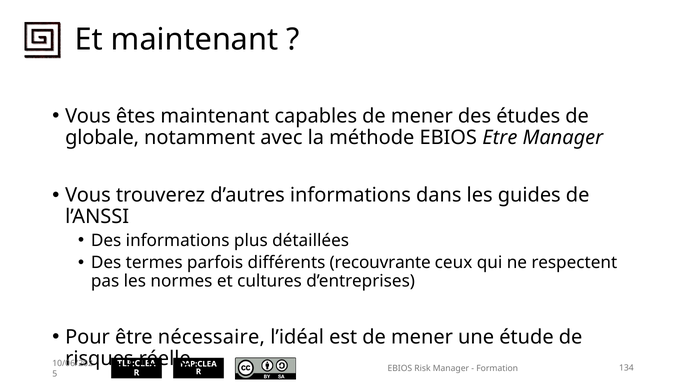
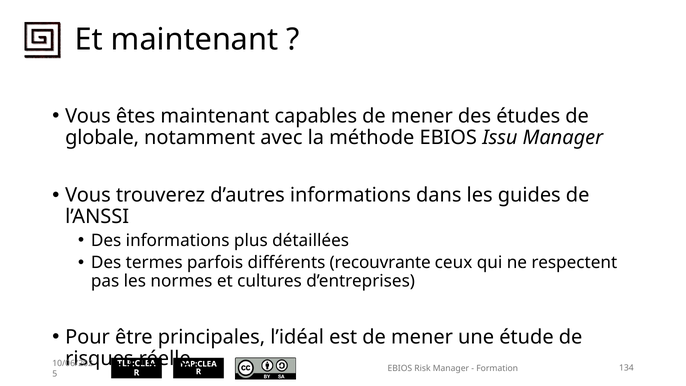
Etre: Etre -> Issu
nécessaire: nécessaire -> principales
